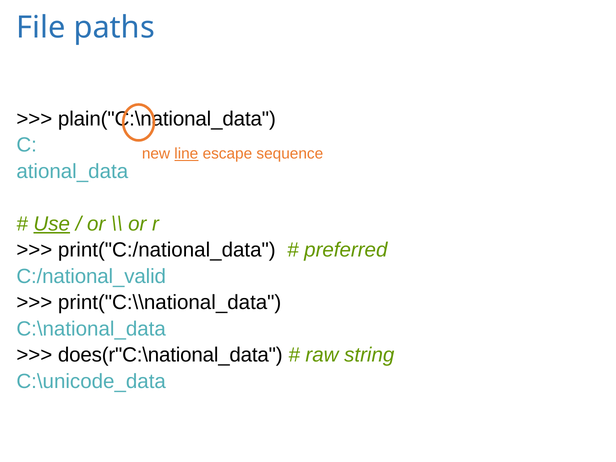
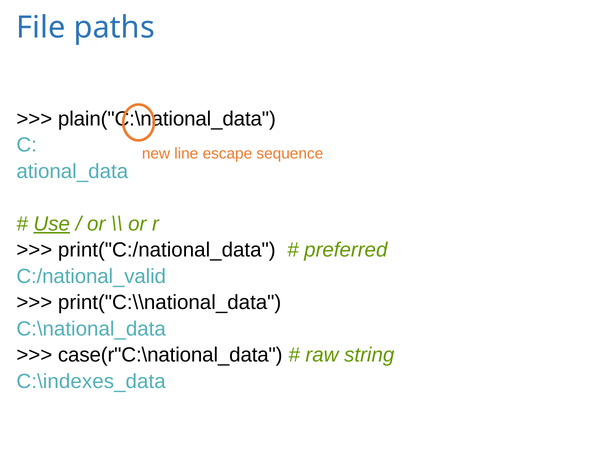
line underline: present -> none
does(r"C:\national_data: does(r"C:\national_data -> case(r"C:\national_data
C:\unicode_data: C:\unicode_data -> C:\indexes_data
